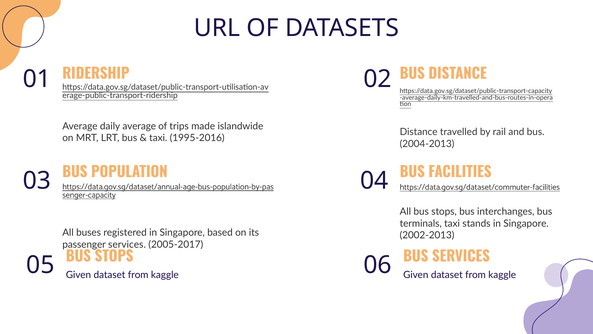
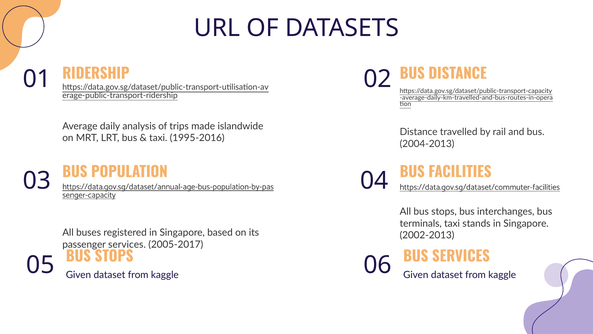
daily average: average -> analysis
